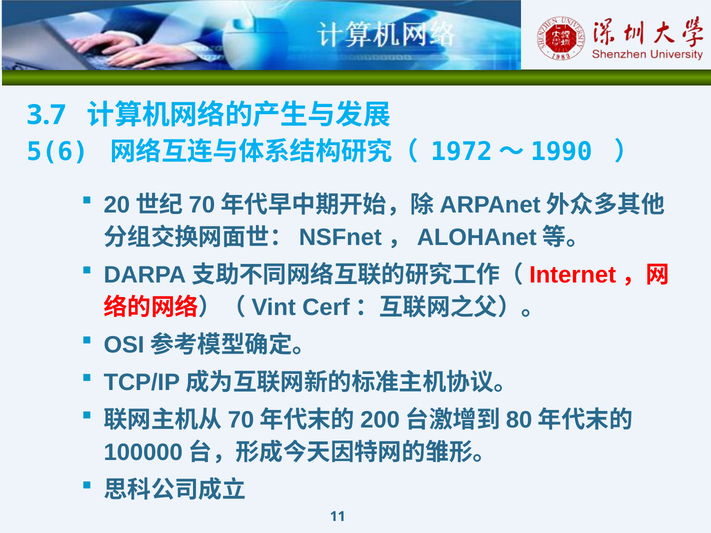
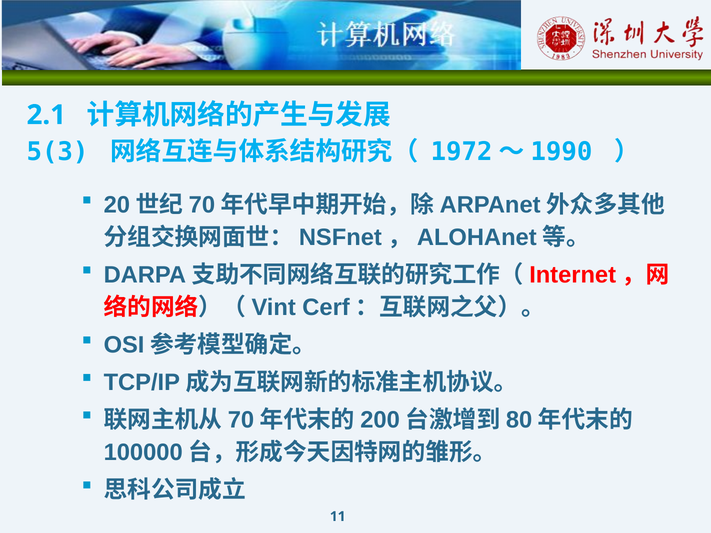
3.7: 3.7 -> 2.1
5(6: 5(6 -> 5(3
